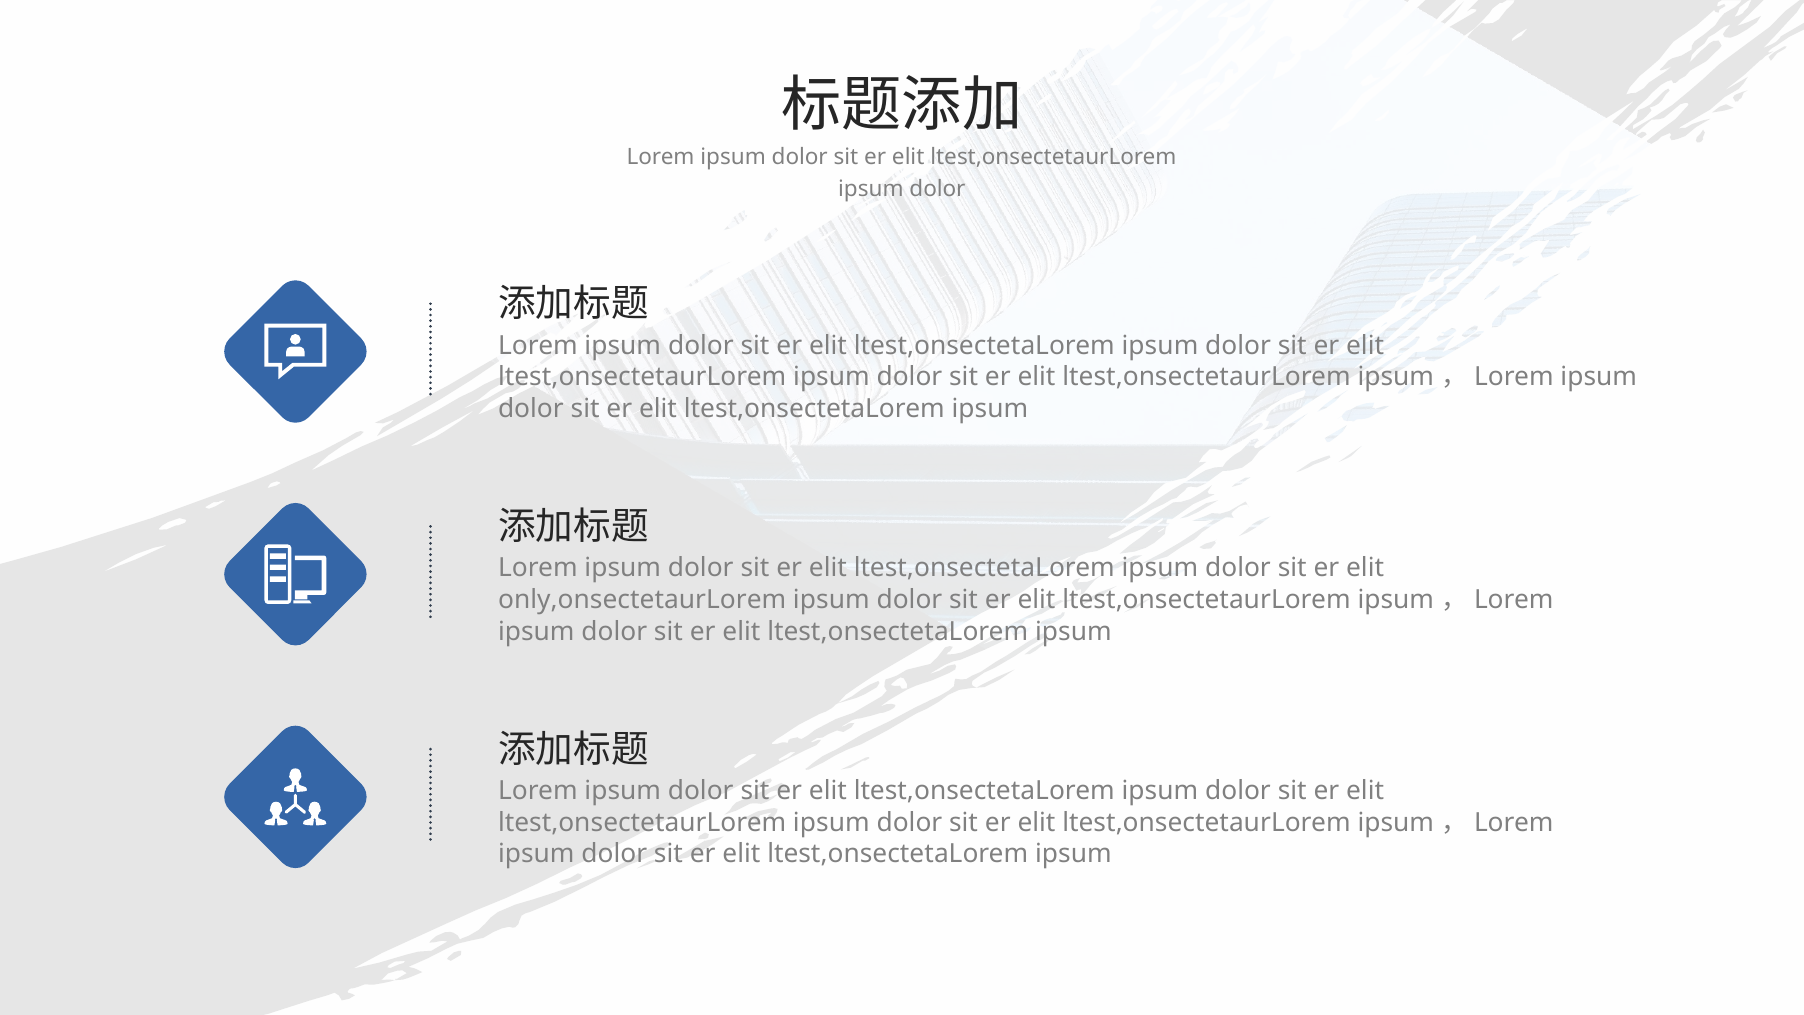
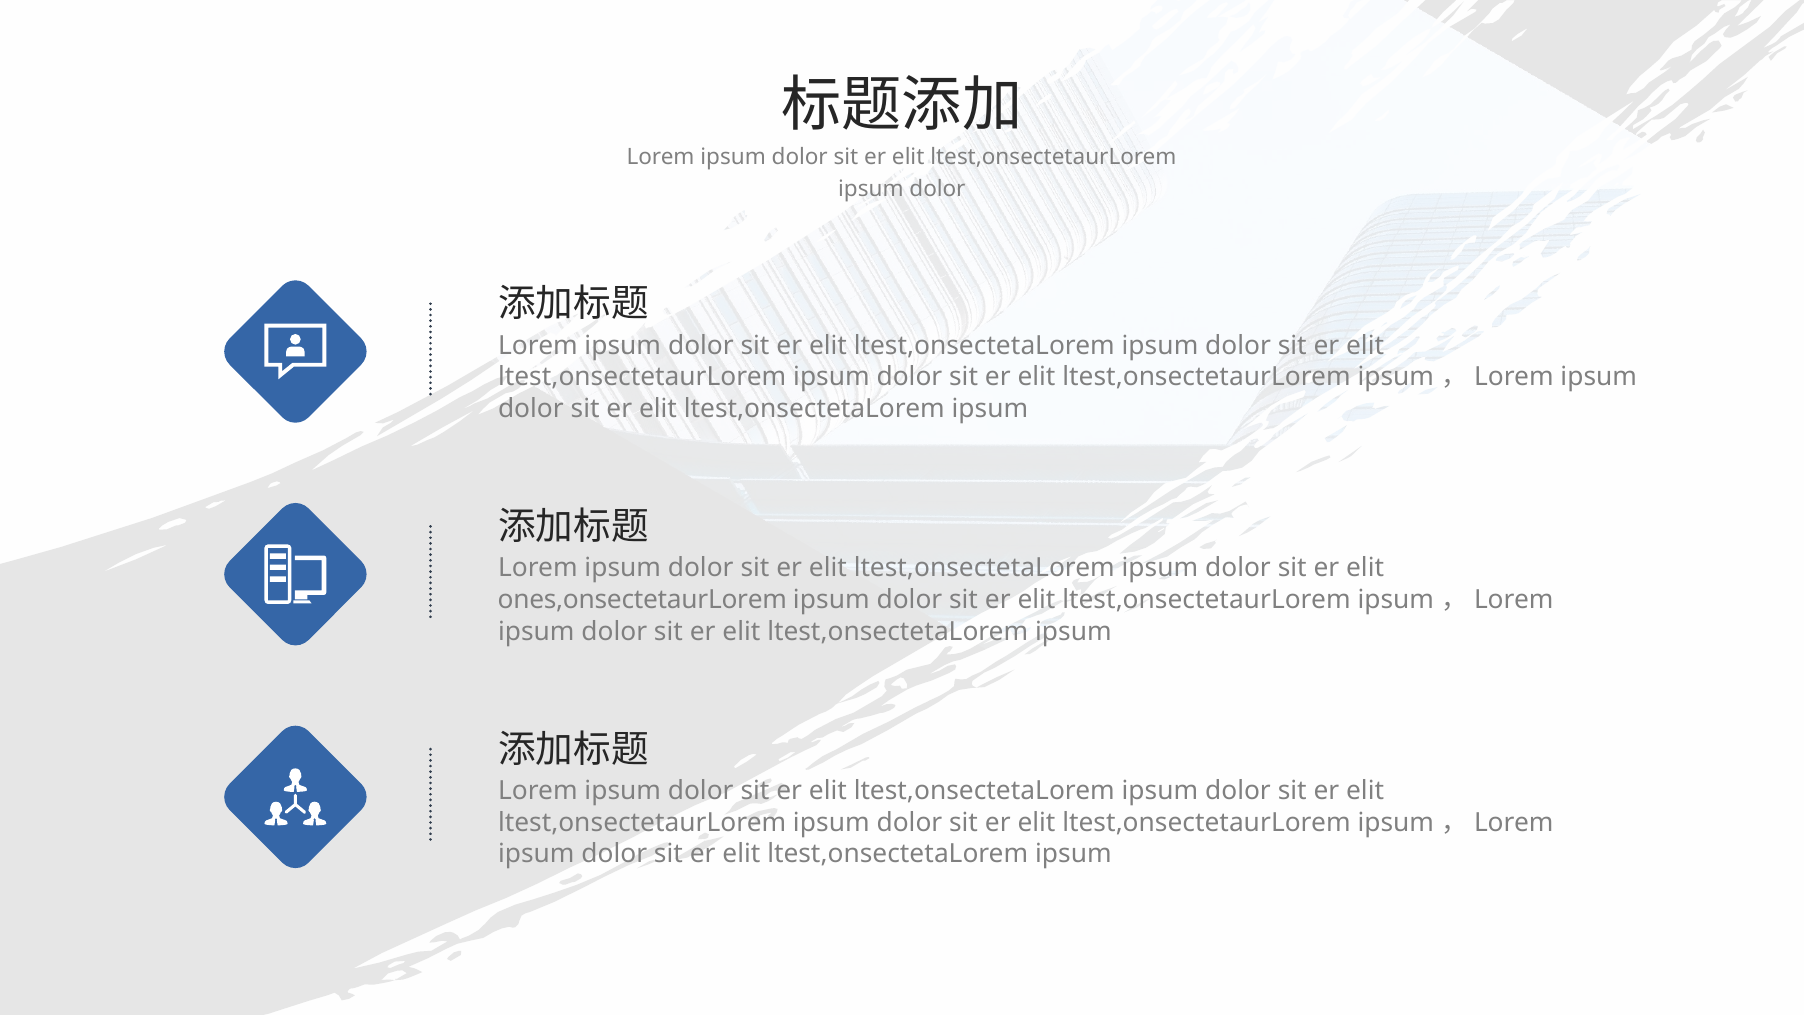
only,onsectetaurLorem: only,onsectetaurLorem -> ones,onsectetaurLorem
